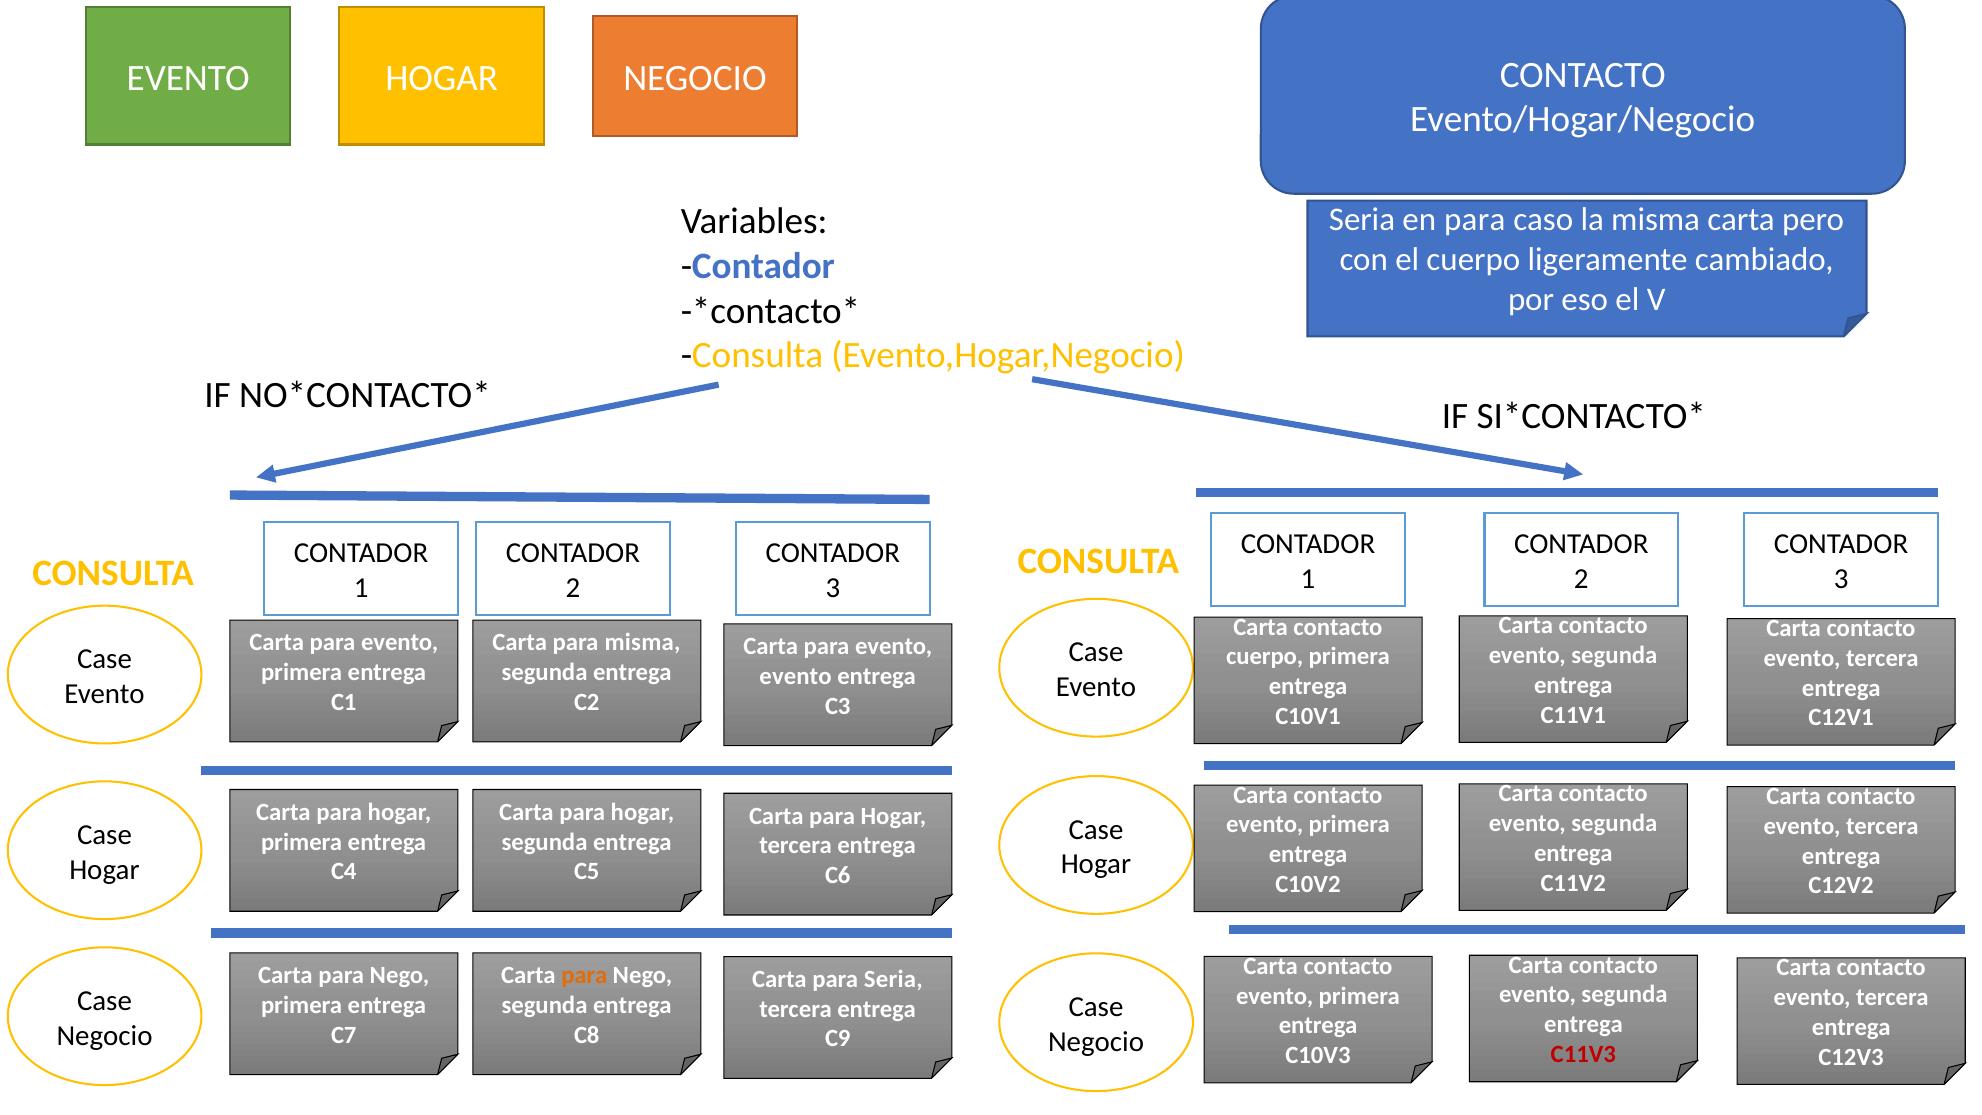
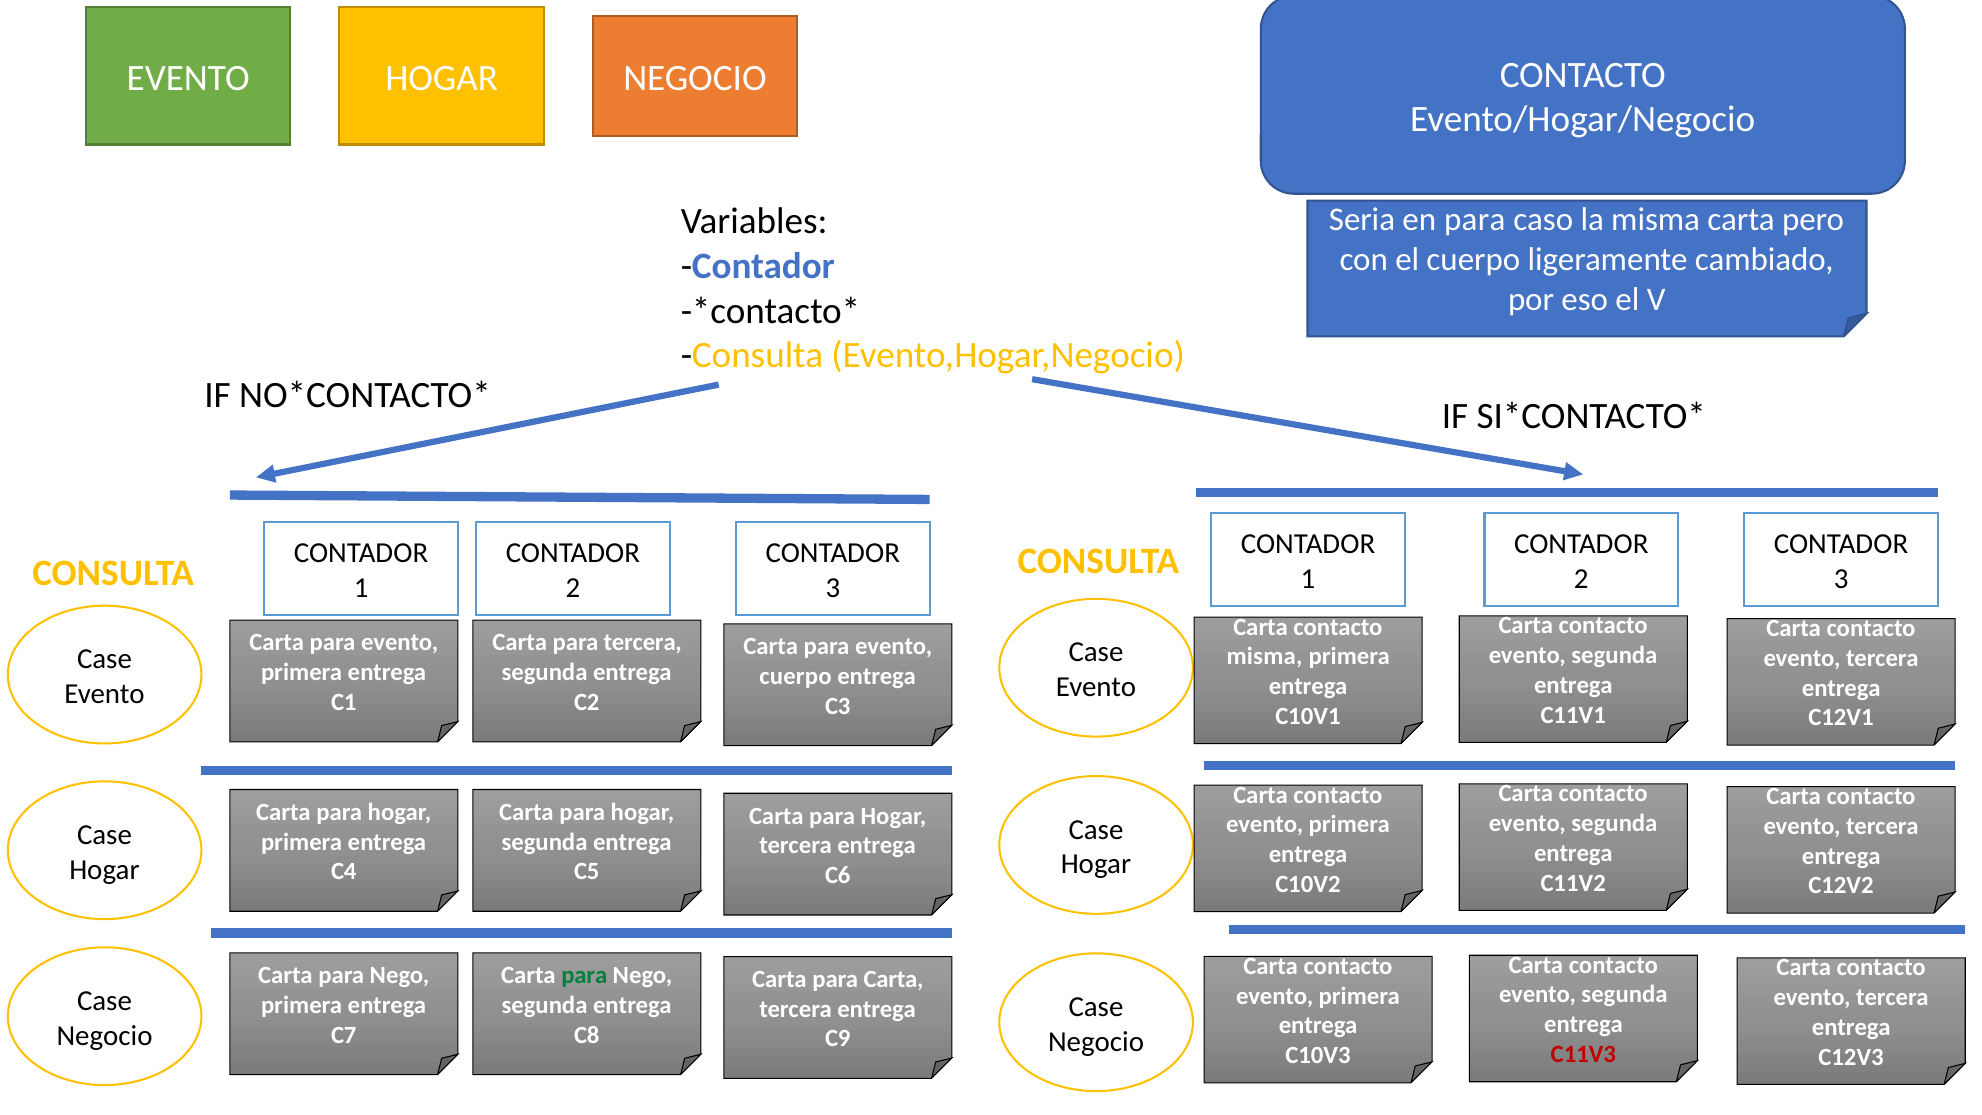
para misma: misma -> tercera
cuerpo at (1265, 657): cuerpo -> misma
evento at (796, 676): evento -> cuerpo
para at (584, 975) colour: orange -> green
para Seria: Seria -> Carta
